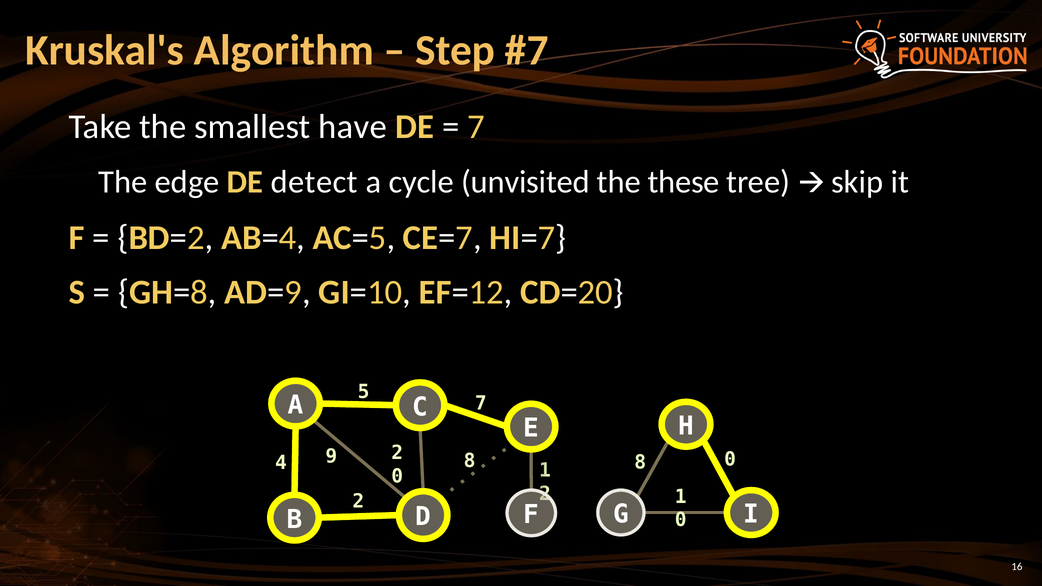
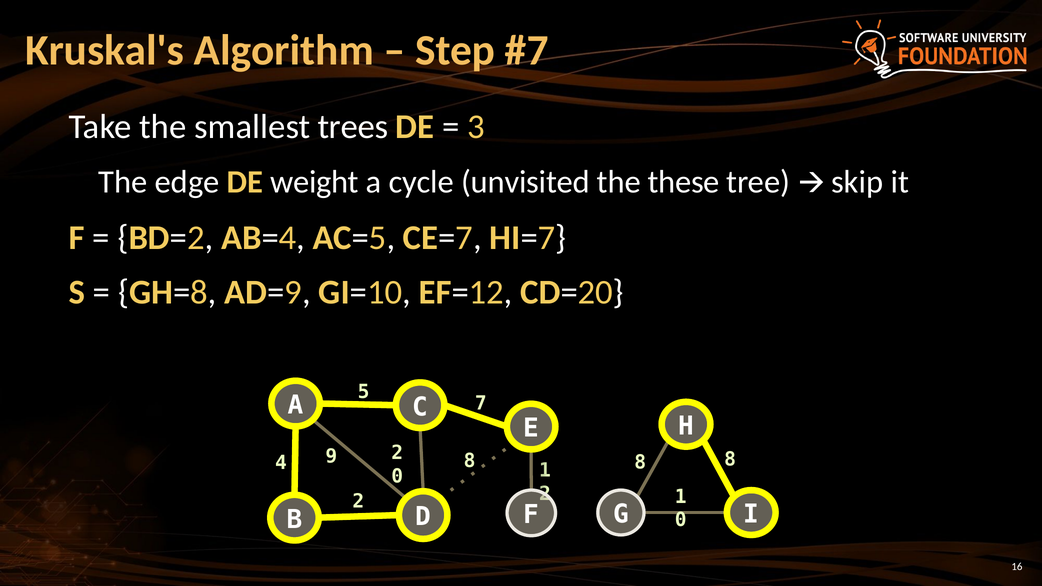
have: have -> trees
7 at (476, 127): 7 -> 3
detect: detect -> weight
8 0: 0 -> 8
